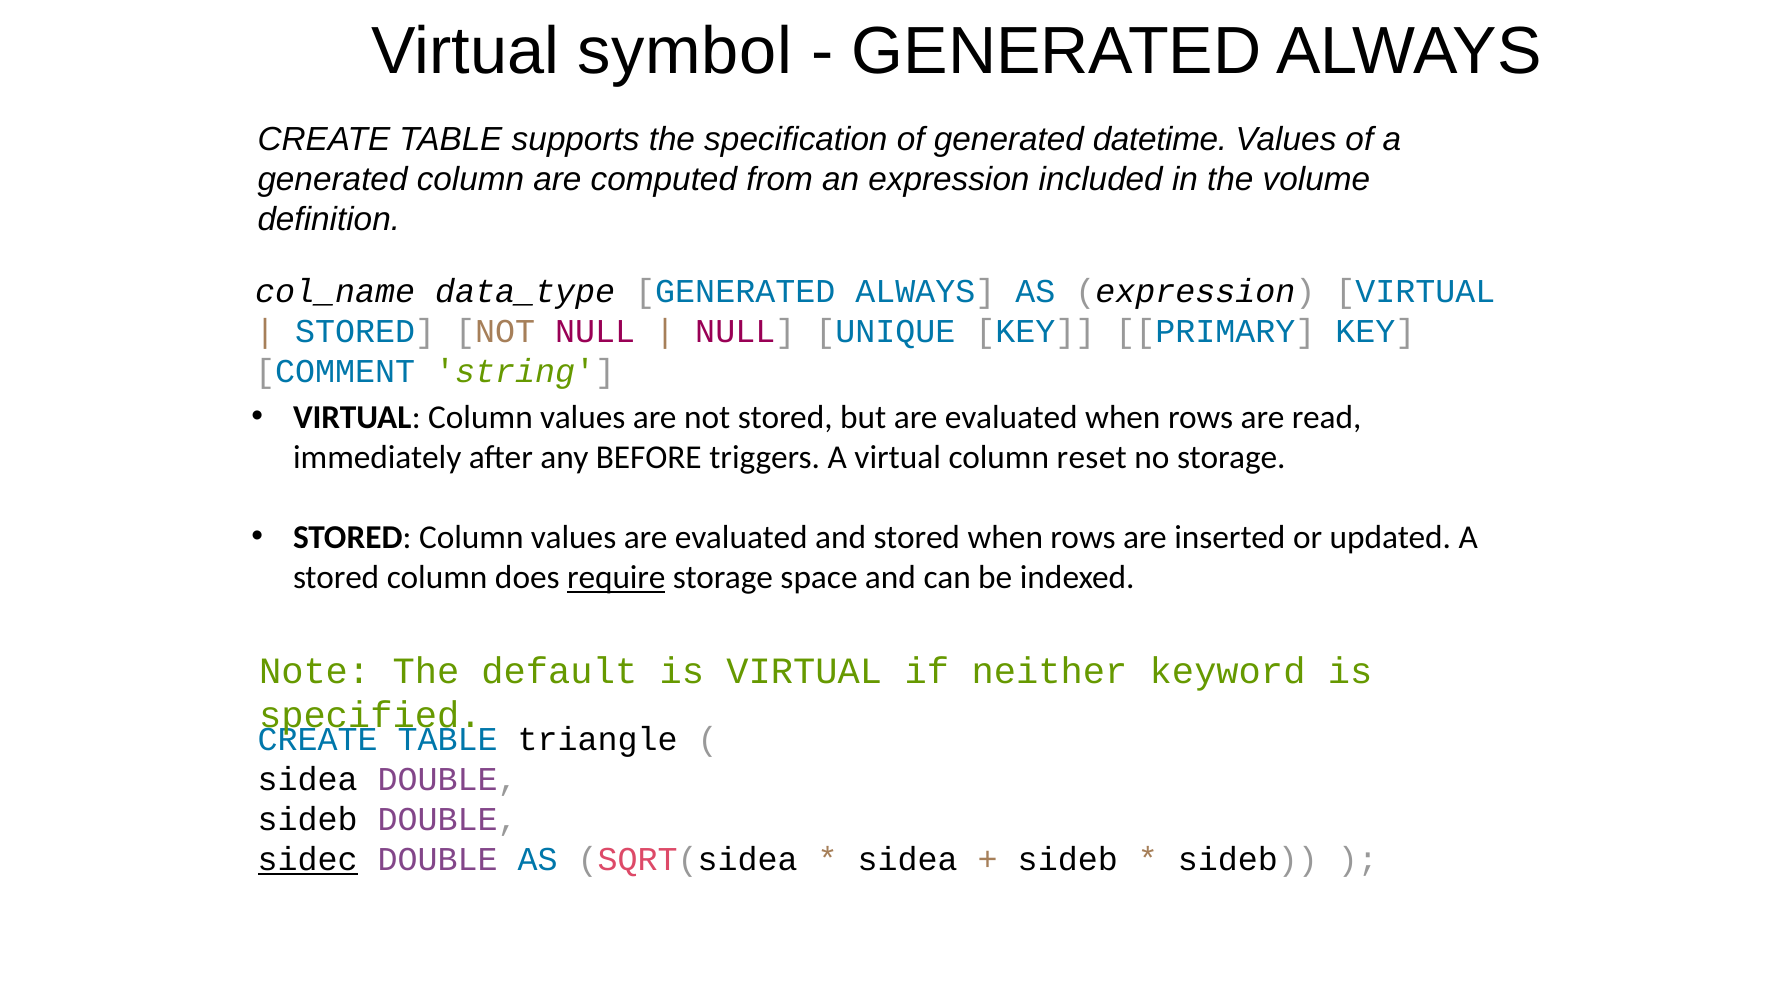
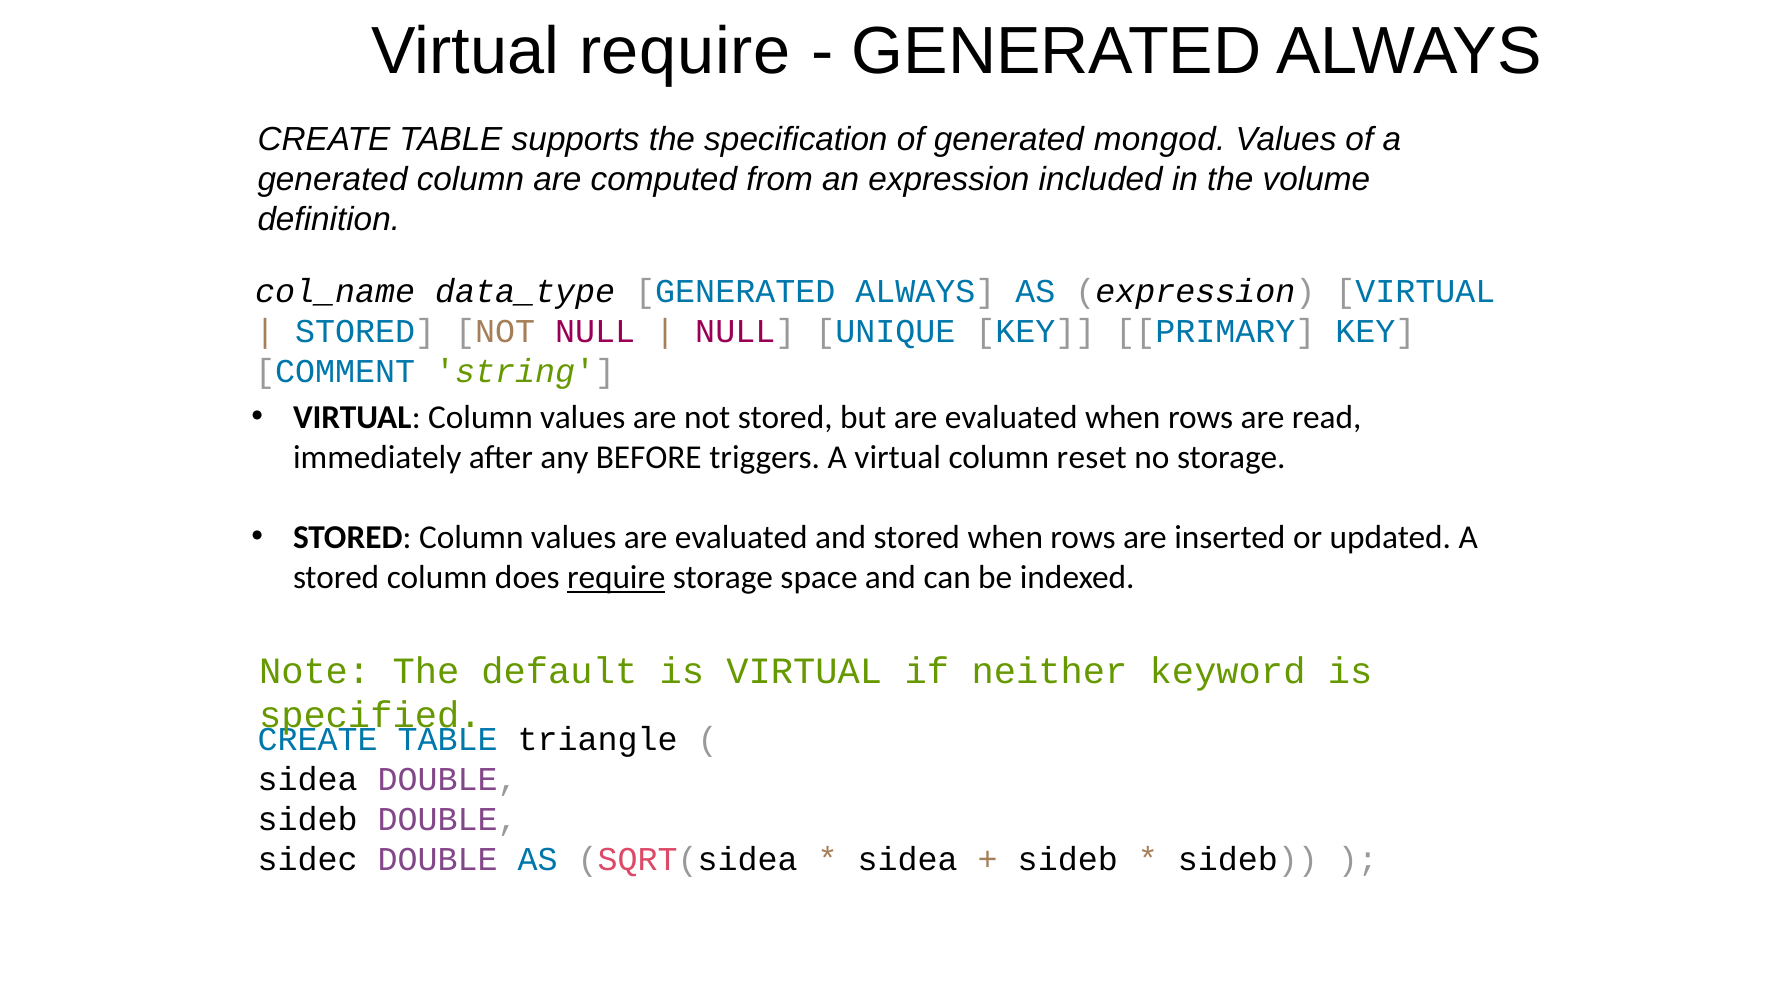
Virtual symbol: symbol -> require
datetime: datetime -> mongod
sidec underline: present -> none
